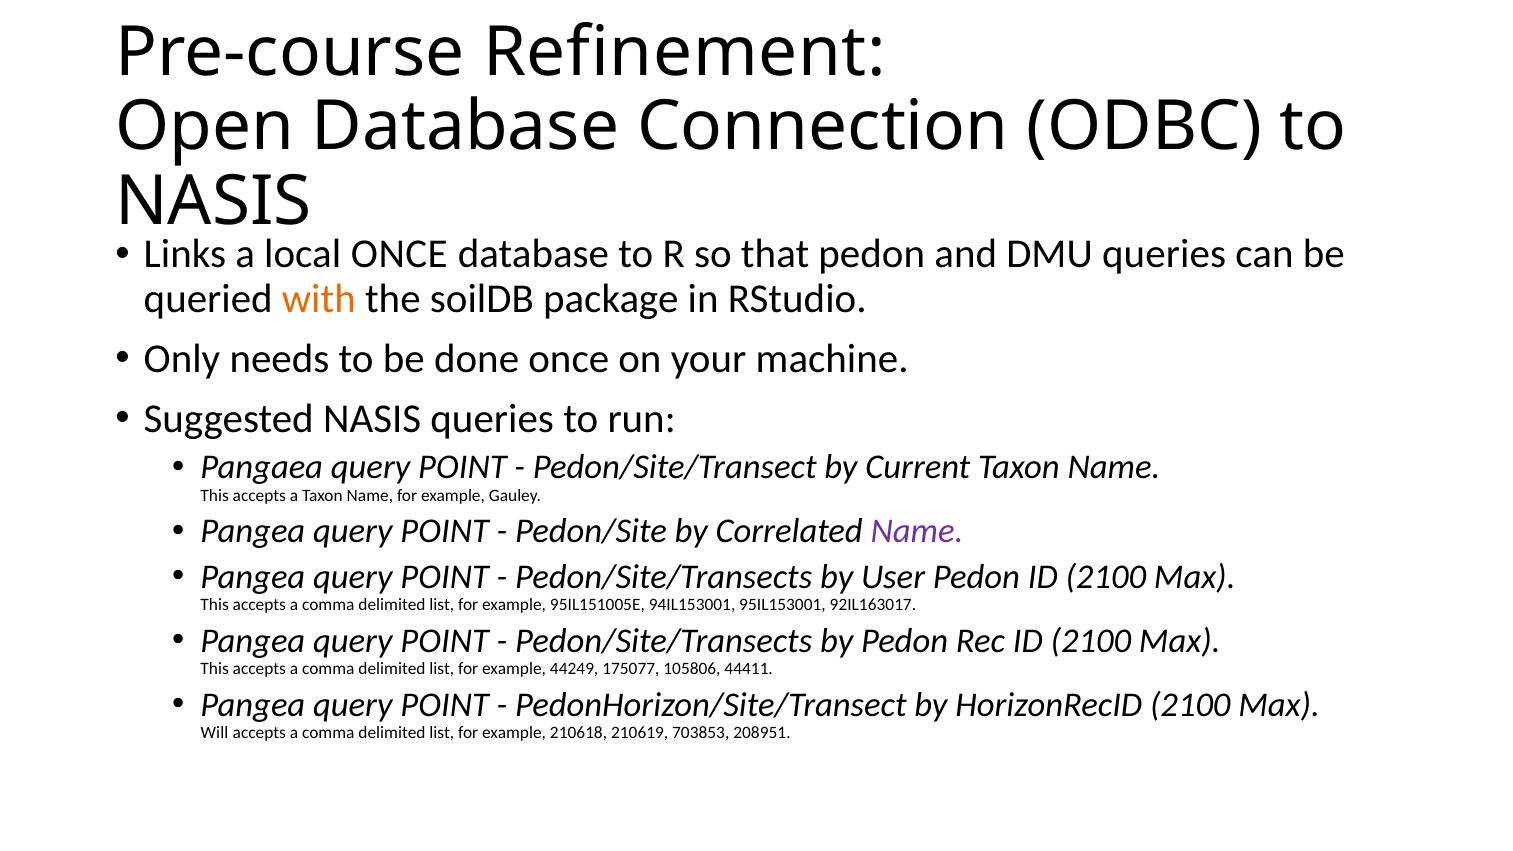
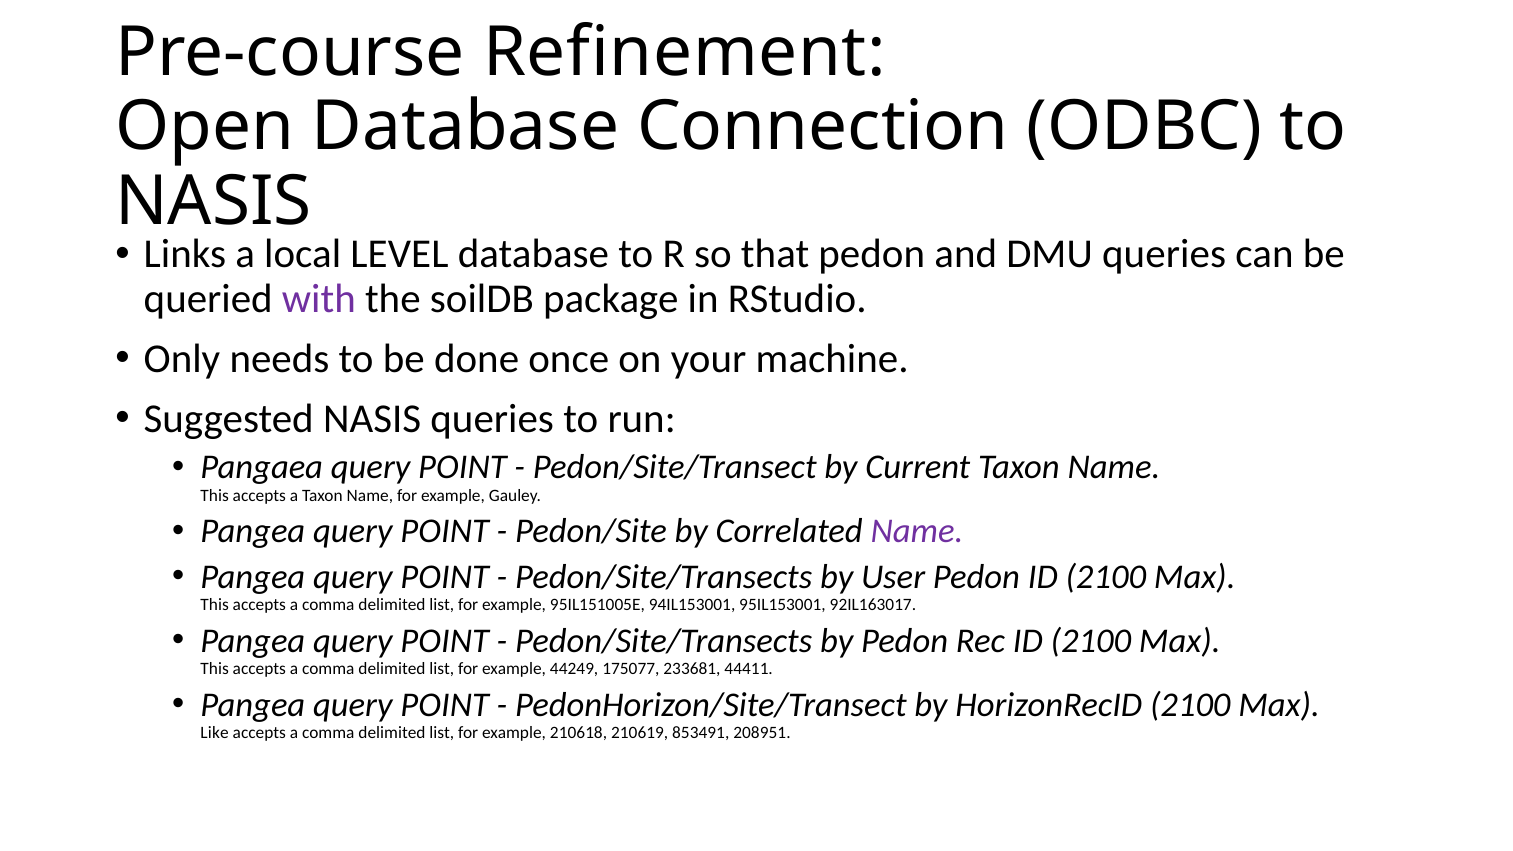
local ONCE: ONCE -> LEVEL
with colour: orange -> purple
105806: 105806 -> 233681
Will: Will -> Like
703853: 703853 -> 853491
